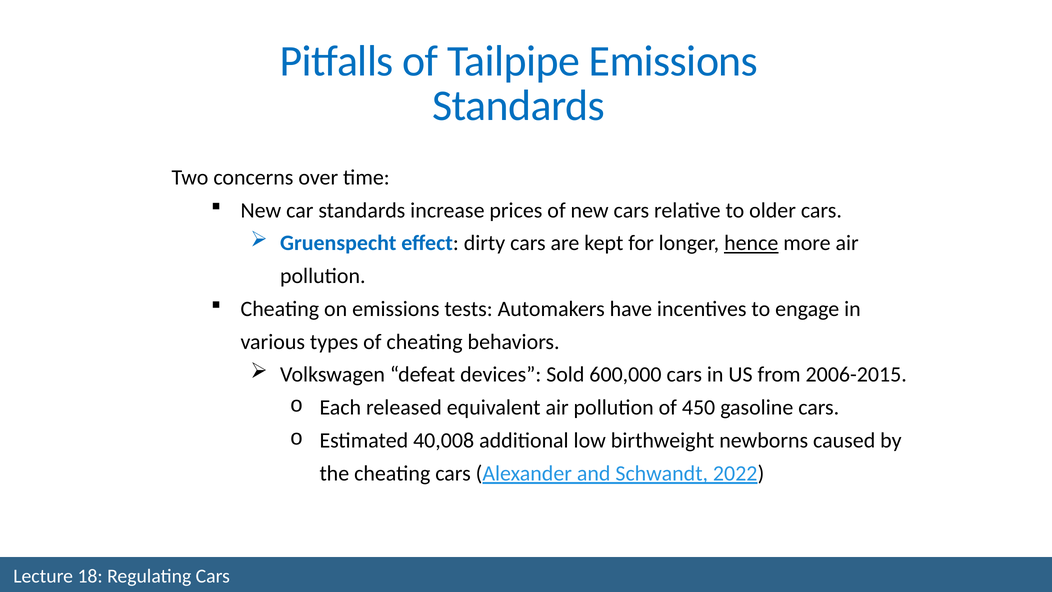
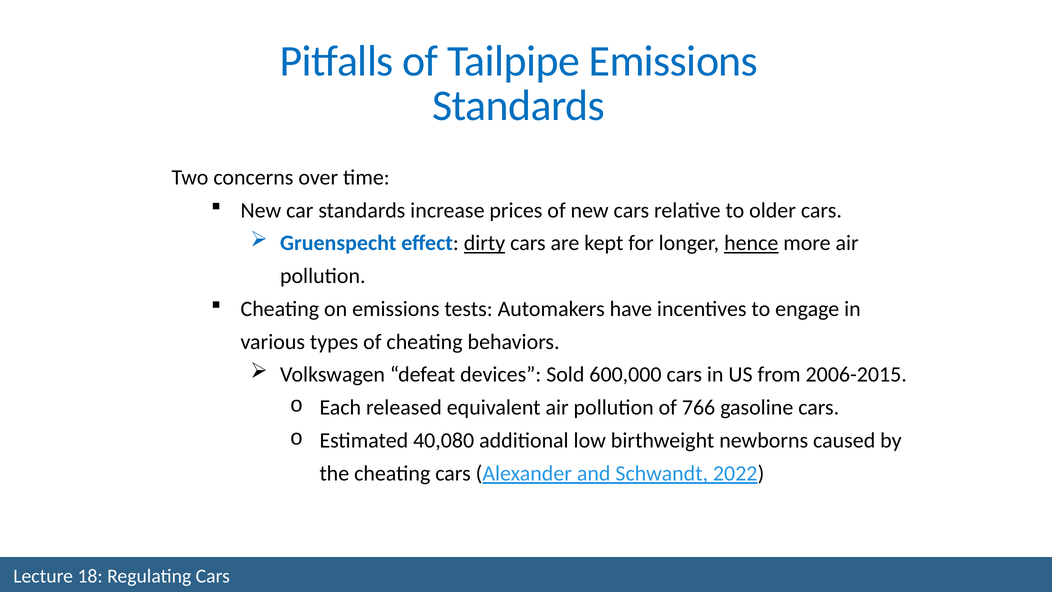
dirty underline: none -> present
450: 450 -> 766
40,008: 40,008 -> 40,080
